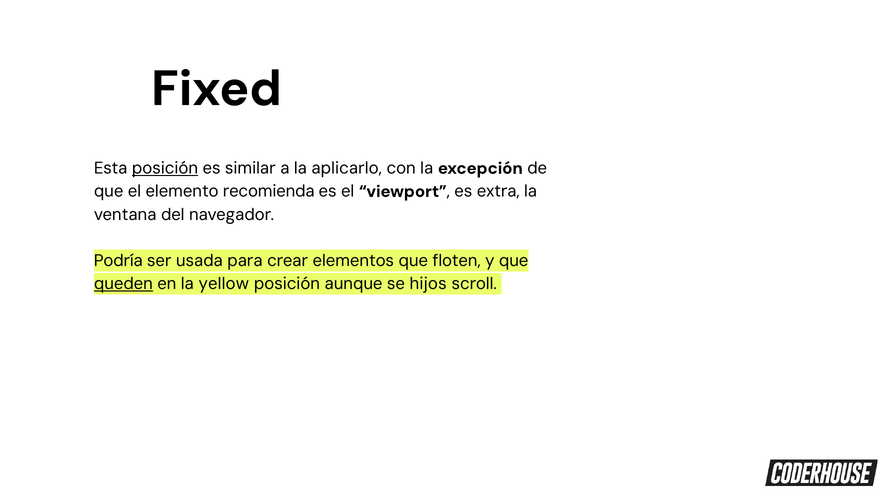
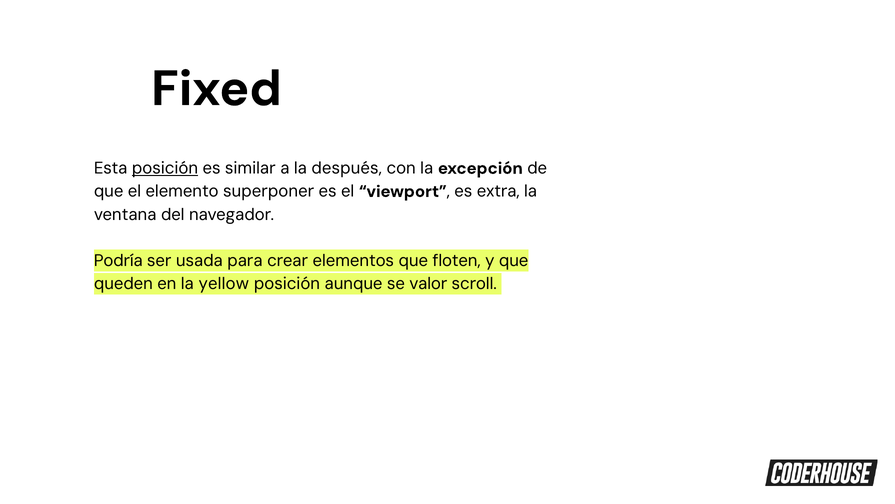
aplicarlo: aplicarlo -> después
recomienda: recomienda -> superponer
queden underline: present -> none
hijos: hijos -> valor
